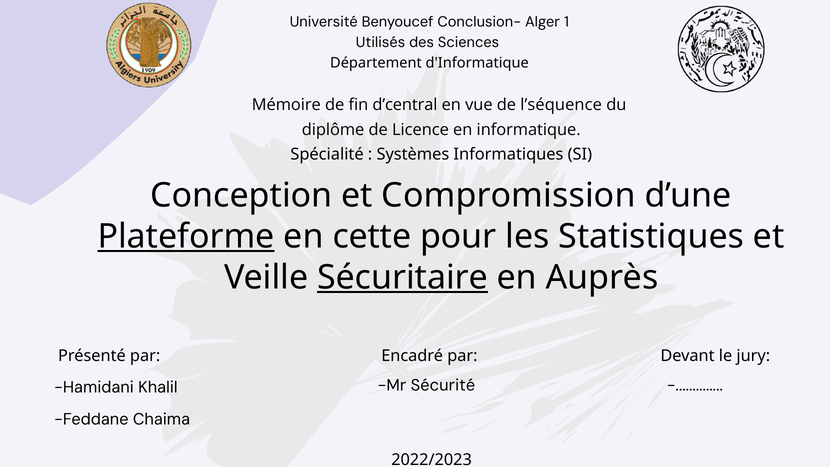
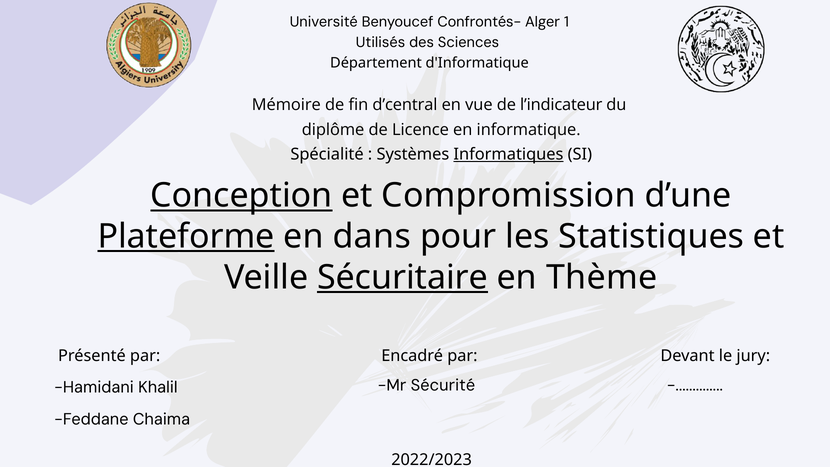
Conclusion-: Conclusion- -> Confrontés-
l’séquence: l’séquence -> l’indicateur
Informatiques underline: none -> present
Conception underline: none -> present
cette: cette -> dans
Auprès: Auprès -> Thème
